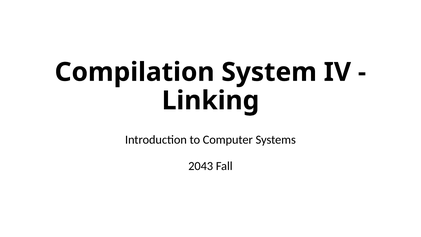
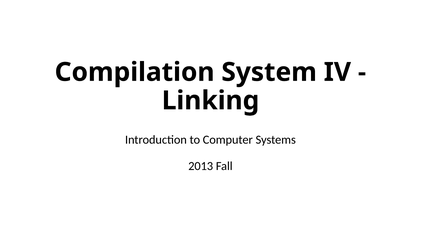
2043: 2043 -> 2013
